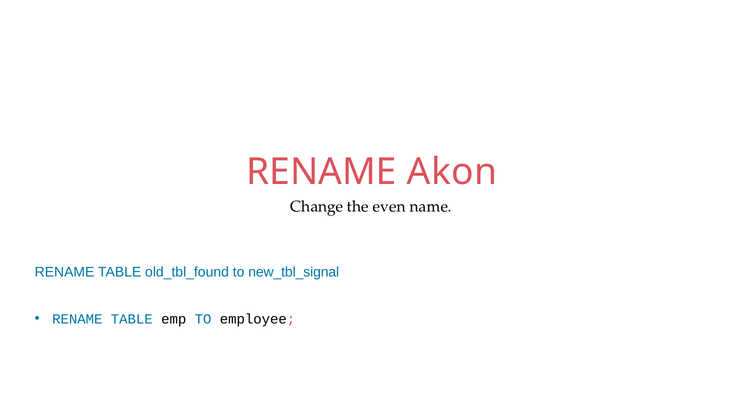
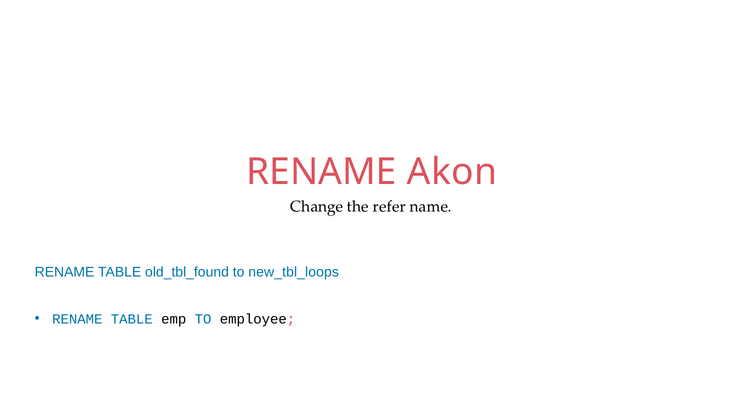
even: even -> refer
new_tbl_signal: new_tbl_signal -> new_tbl_loops
